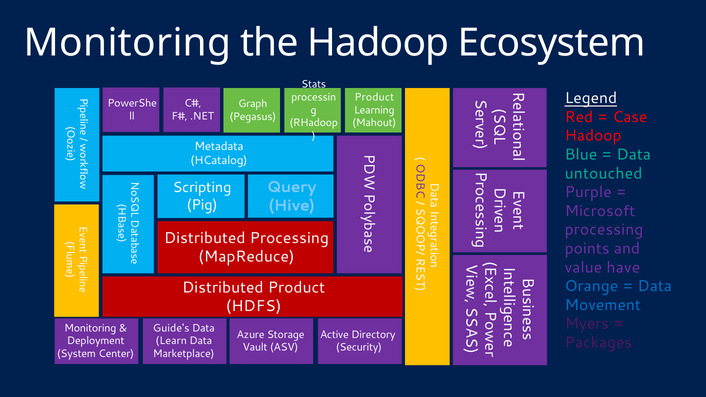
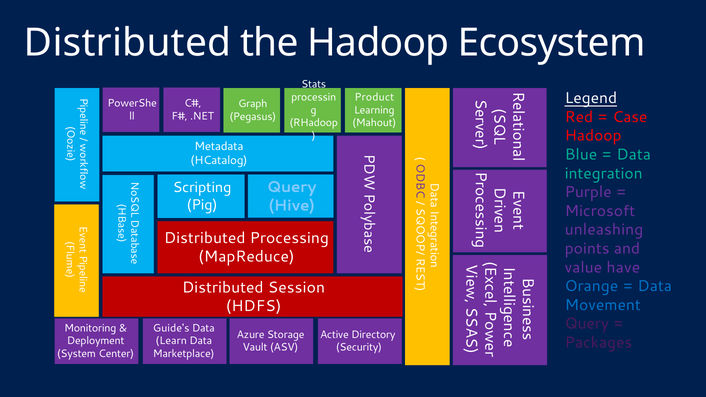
Monitoring at (128, 43): Monitoring -> Distributed
untouched: untouched -> integration
processing at (604, 230): processing -> unleashing
Distributed Product: Product -> Session
Myers at (587, 324): Myers -> Query
